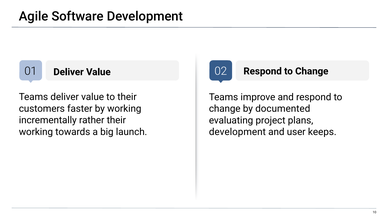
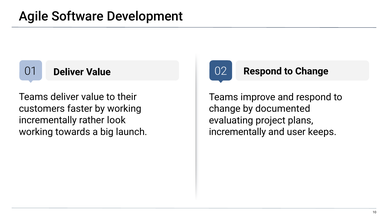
rather their: their -> look
development at (237, 132): development -> incrementally
